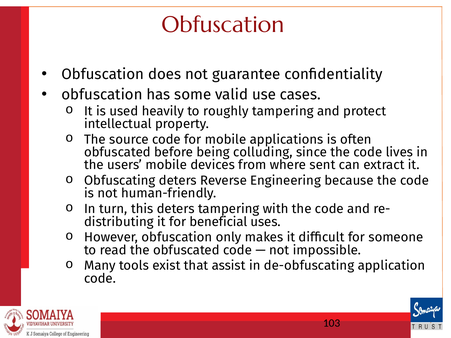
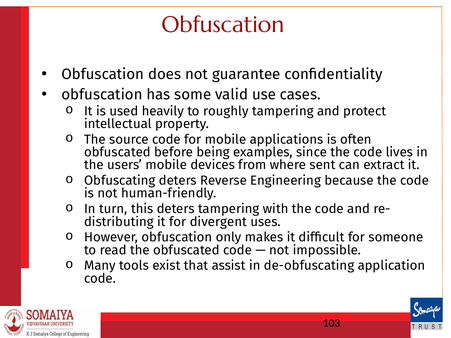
colluding: colluding -> examples
beneficial: beneficial -> divergent
